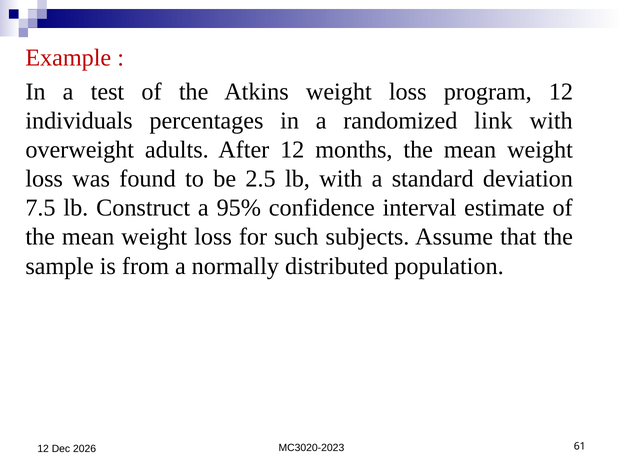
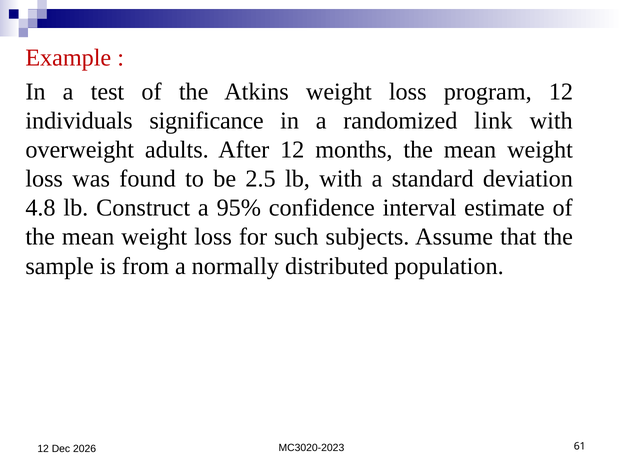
percentages: percentages -> significance
7.5: 7.5 -> 4.8
